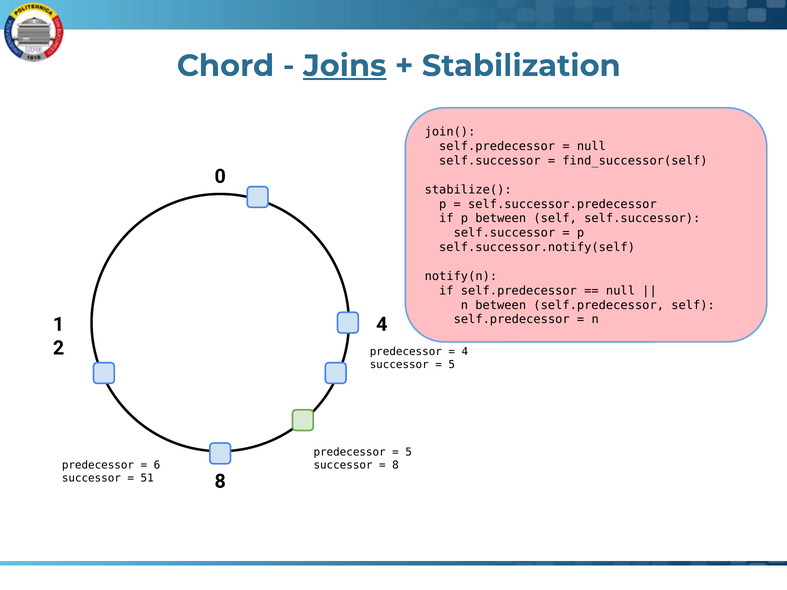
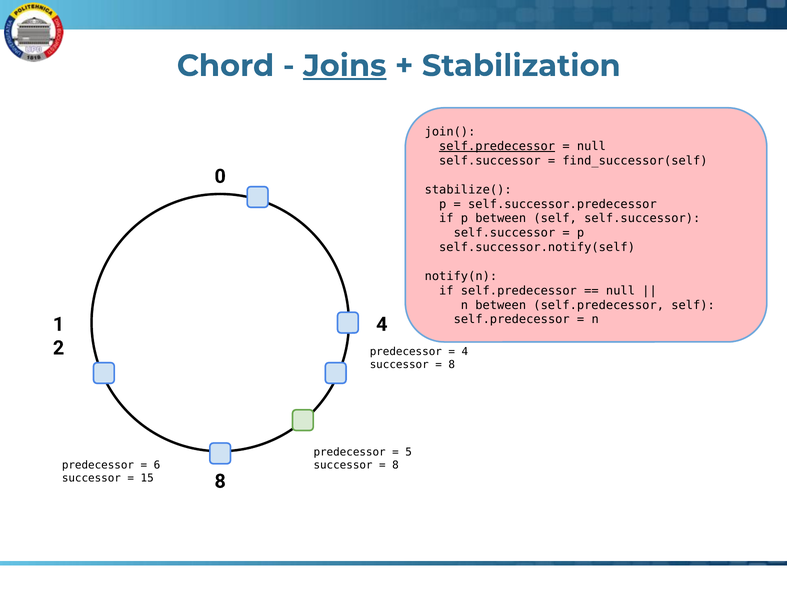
self.predecessor at (497, 146) underline: none -> present
5 at (452, 365): 5 -> 8
51: 51 -> 15
